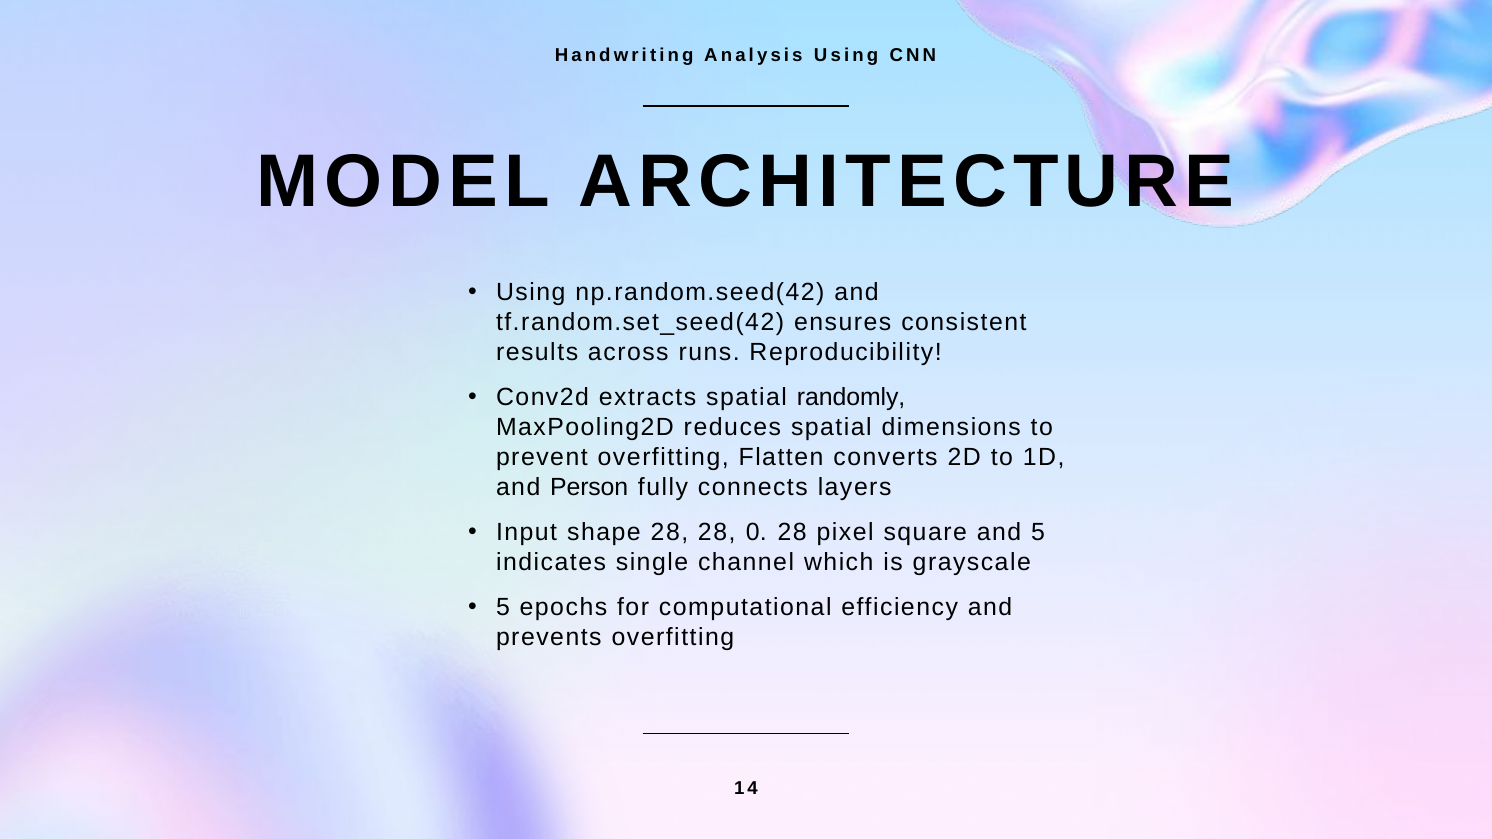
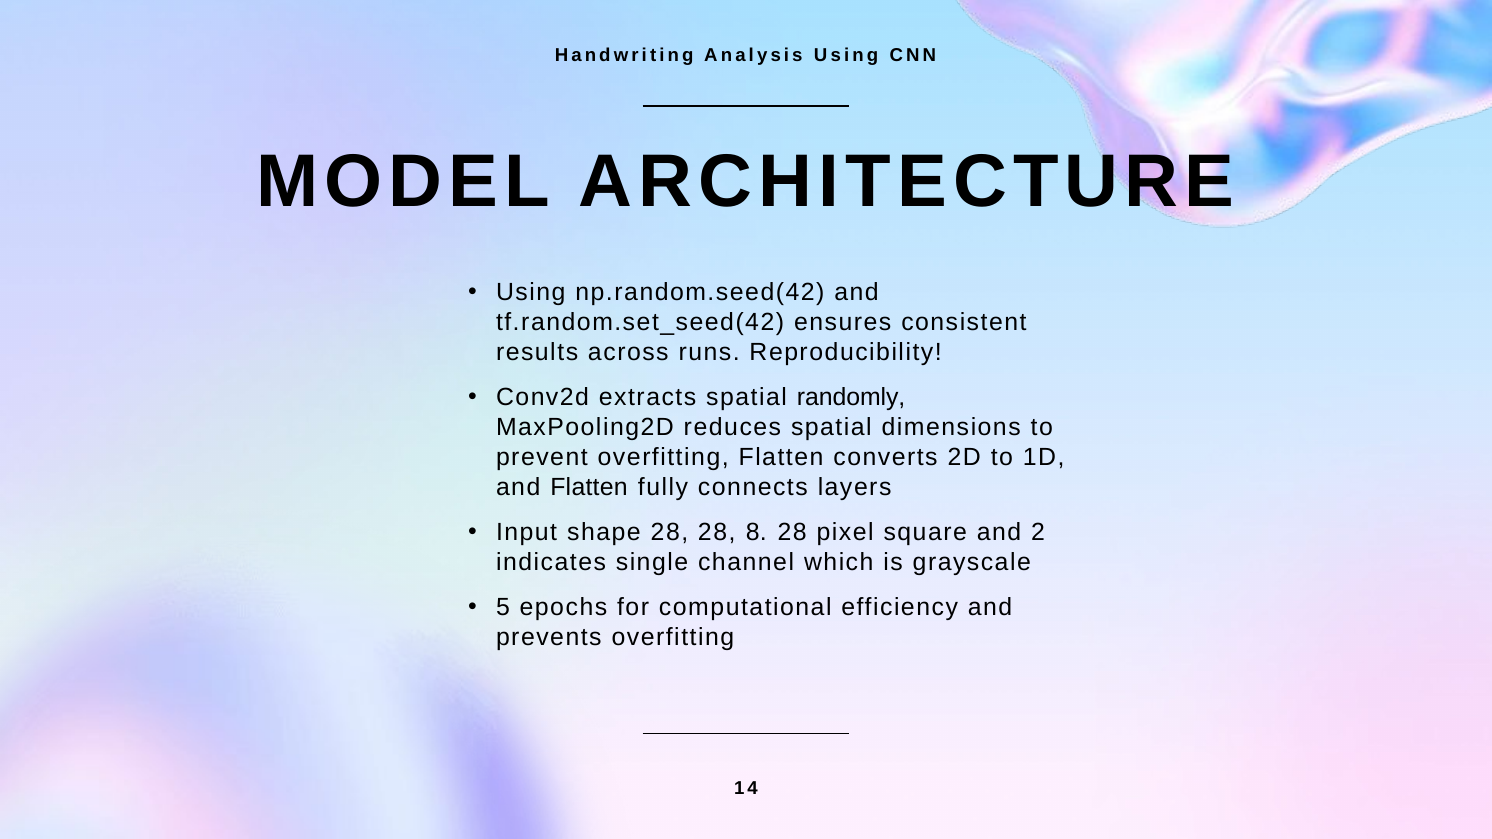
and Person: Person -> Flatten
0: 0 -> 8
and 5: 5 -> 2
